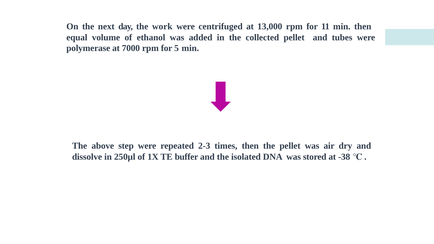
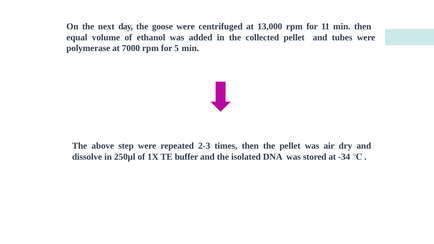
work: work -> goose
-38: -38 -> -34
